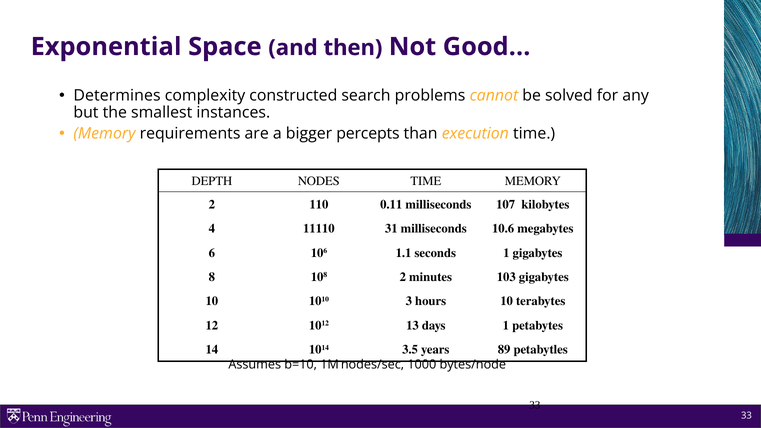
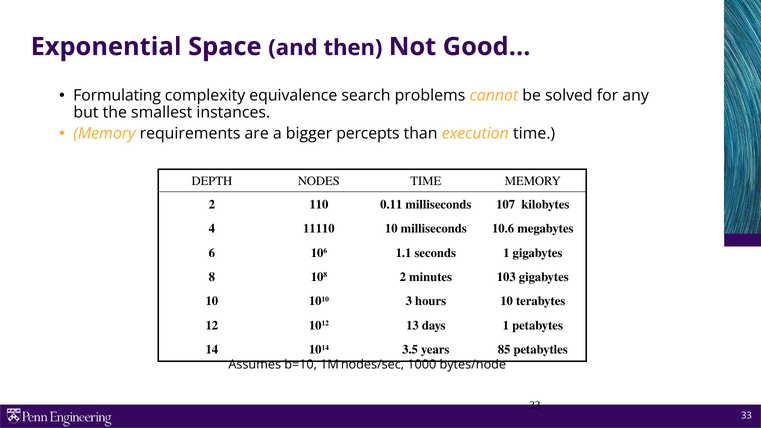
Determines: Determines -> Formulating
constructed: constructed -> equivalence
11110 31: 31 -> 10
89: 89 -> 85
